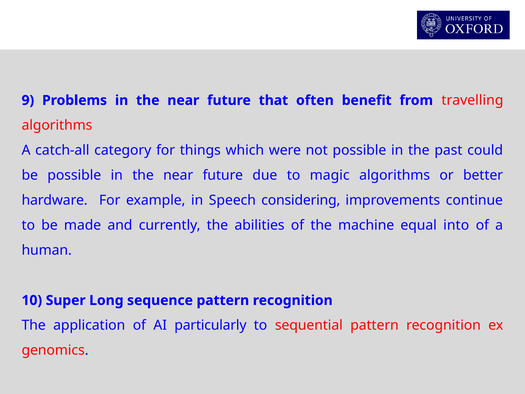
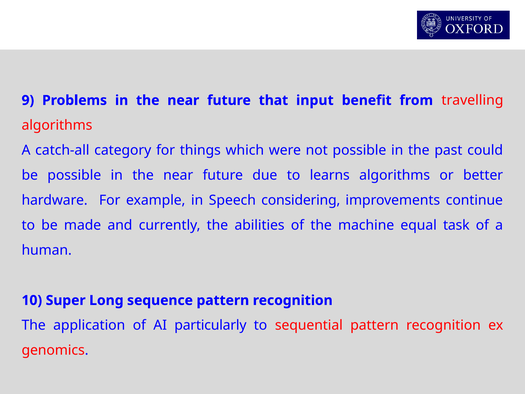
often: often -> input
magic: magic -> learns
into: into -> task
